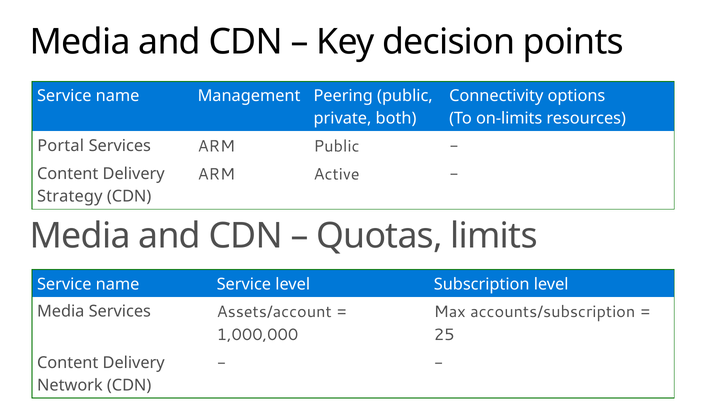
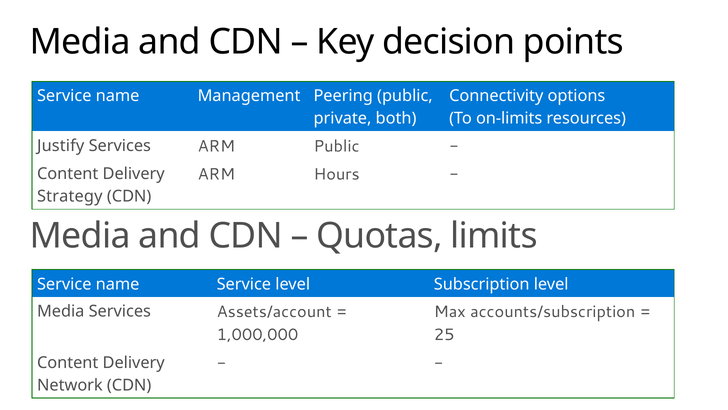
Portal: Portal -> Justify
Active: Active -> Hours
